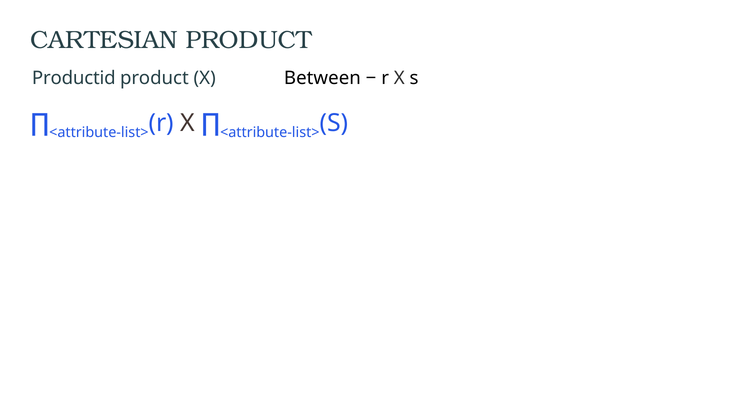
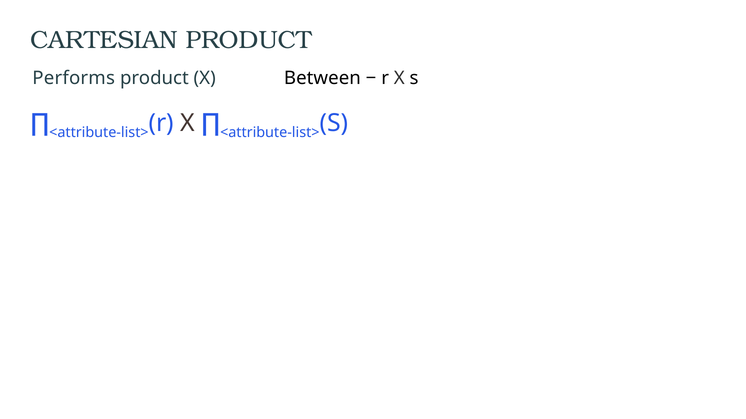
Productid: Productid -> Performs
